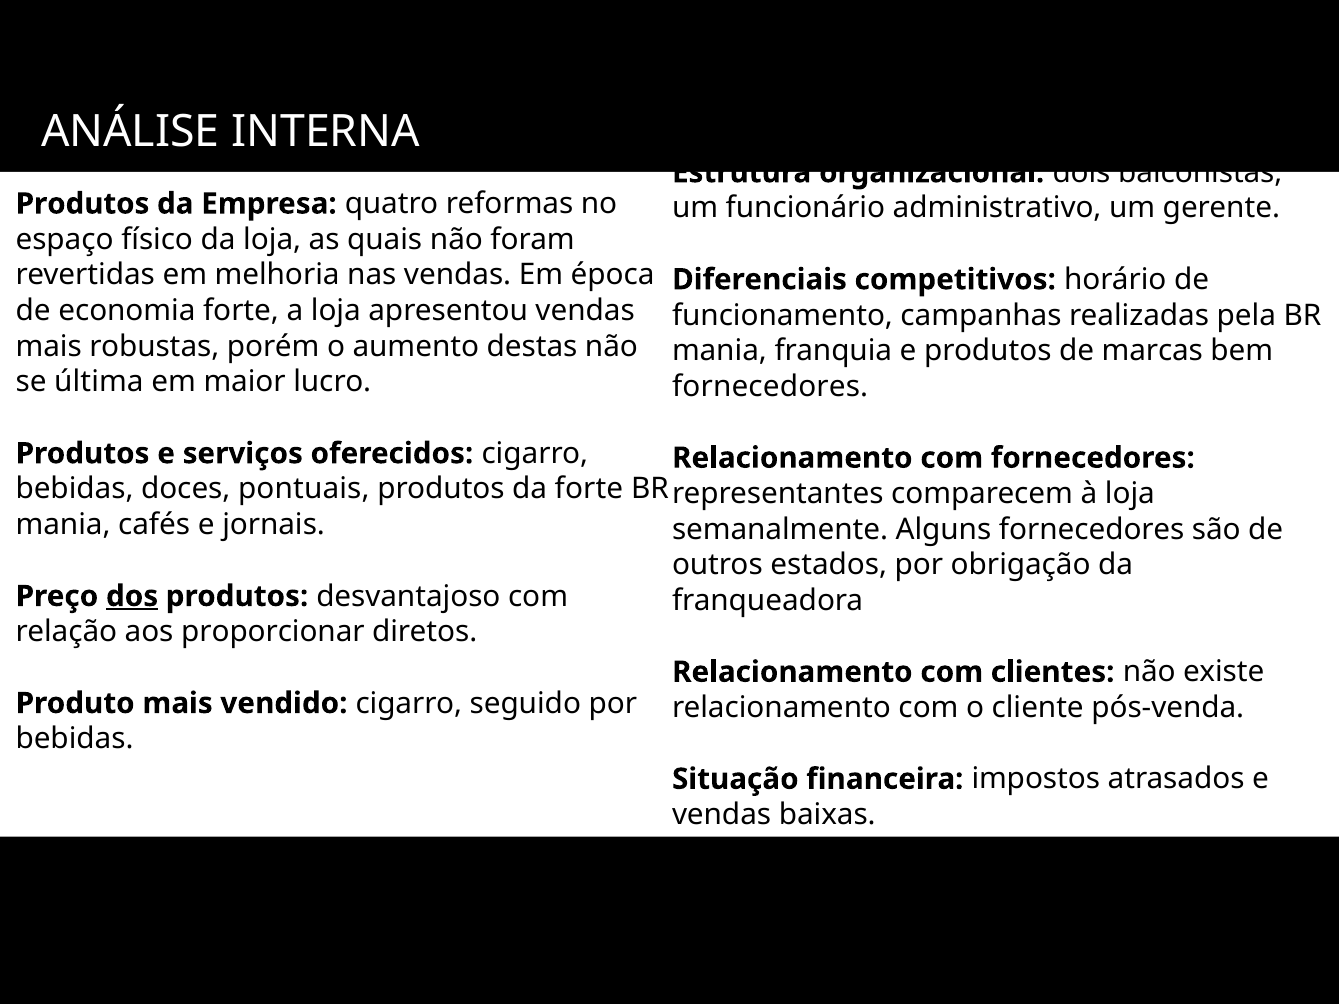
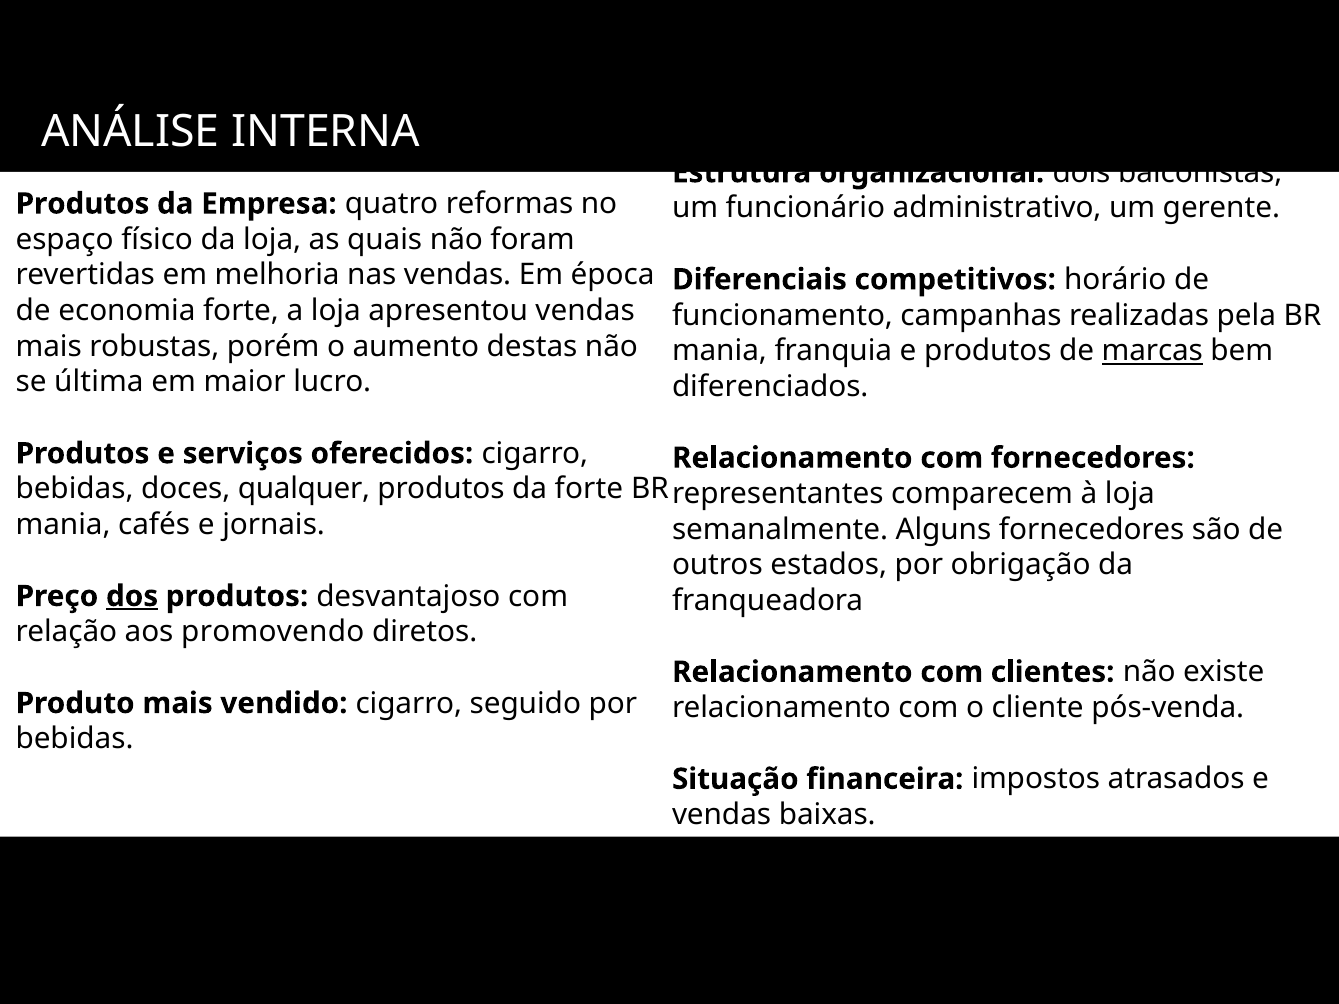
marcas underline: none -> present
fornecedores at (770, 387): fornecedores -> diferenciados
pontuais: pontuais -> qualquer
proporcionar: proporcionar -> promovendo
